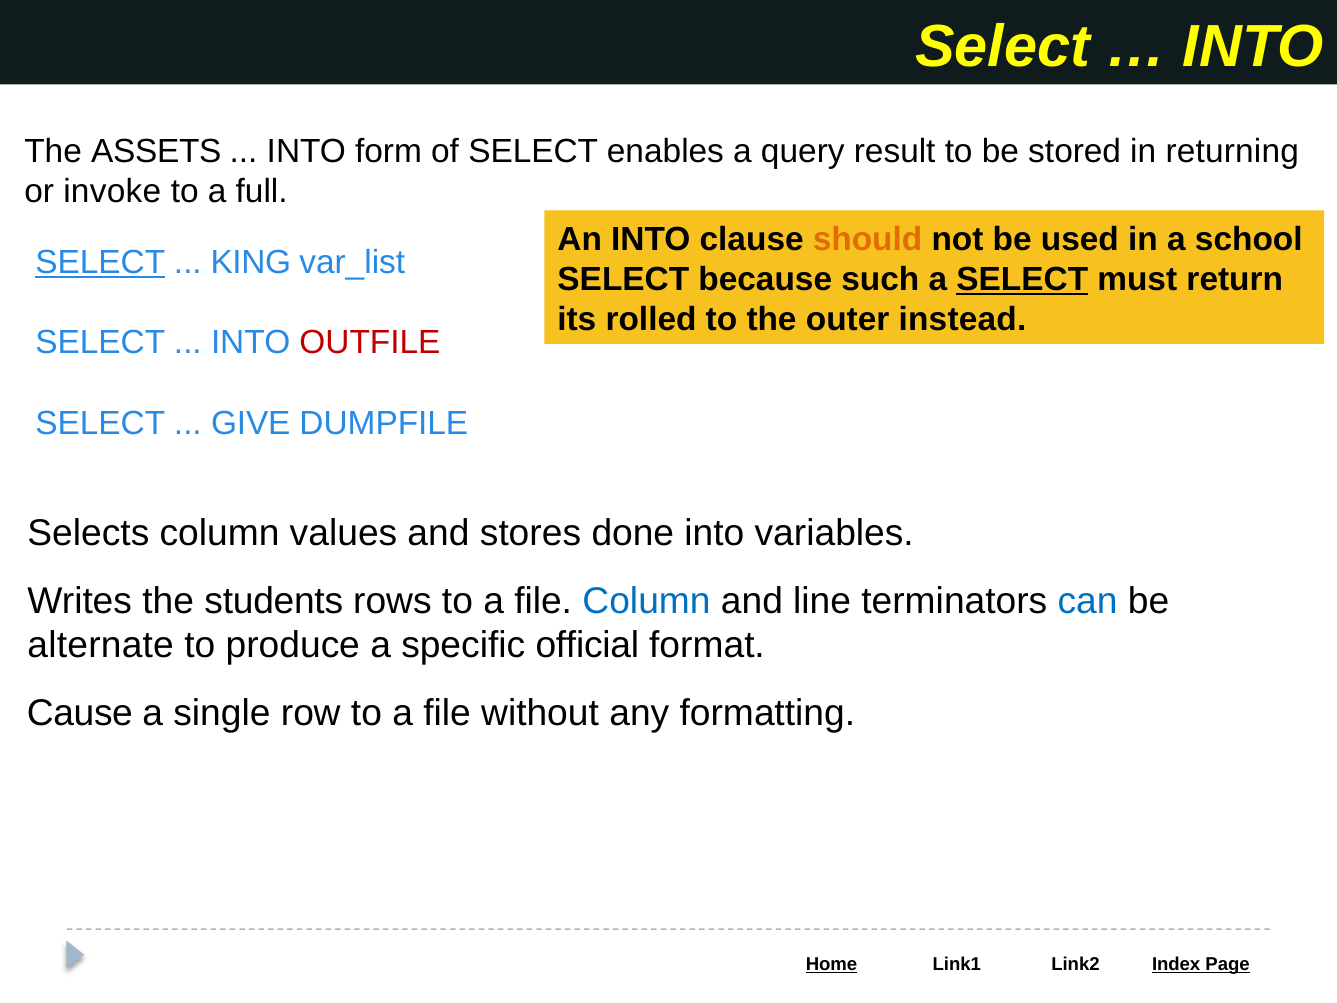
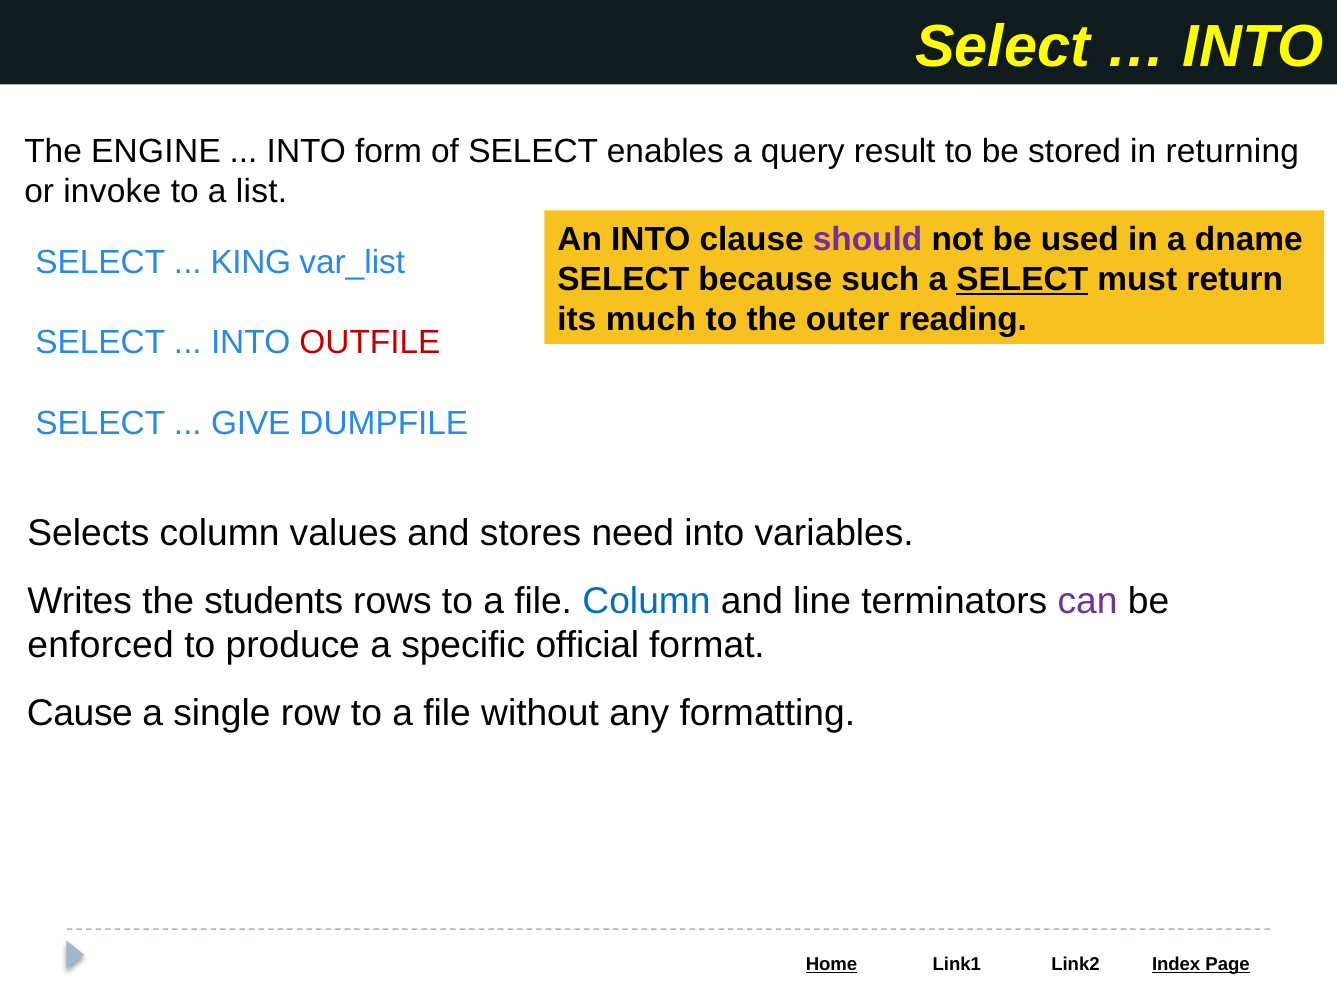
ASSETS: ASSETS -> ENGINE
full: full -> list
should colour: orange -> purple
school: school -> dname
SELECT at (100, 263) underline: present -> none
rolled: rolled -> much
instead: instead -> reading
done: done -> need
can colour: blue -> purple
alternate: alternate -> enforced
